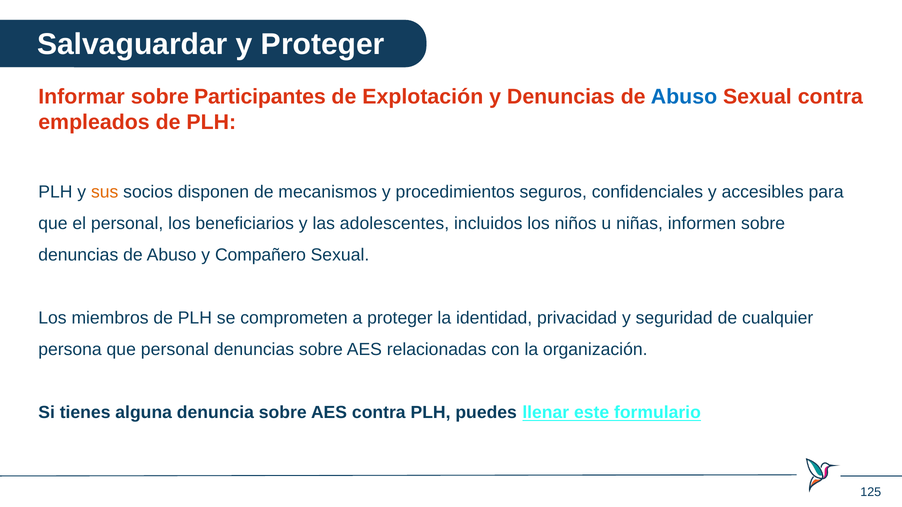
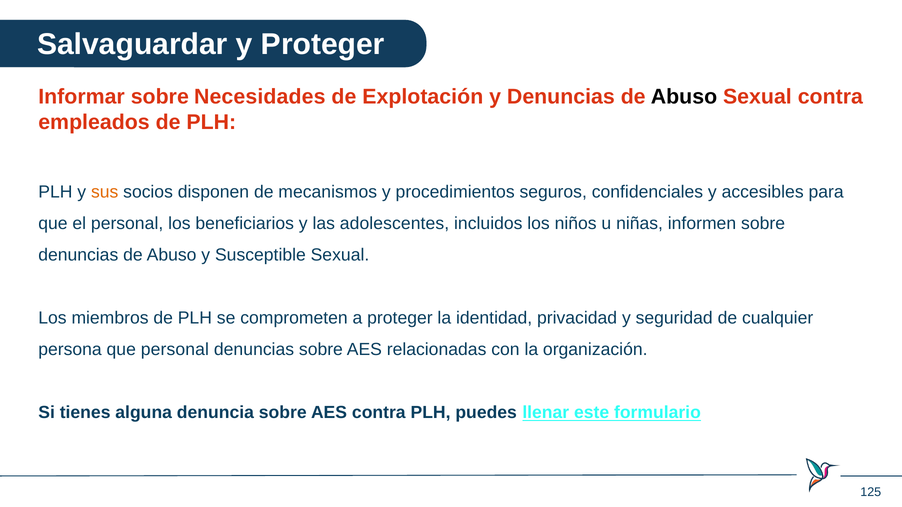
Participantes: Participantes -> Necesidades
Abuso at (684, 97) colour: blue -> black
Compañero: Compañero -> Susceptible
